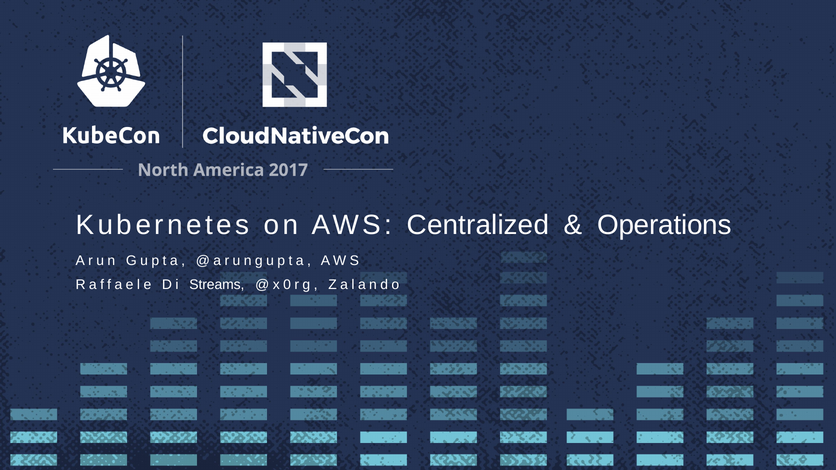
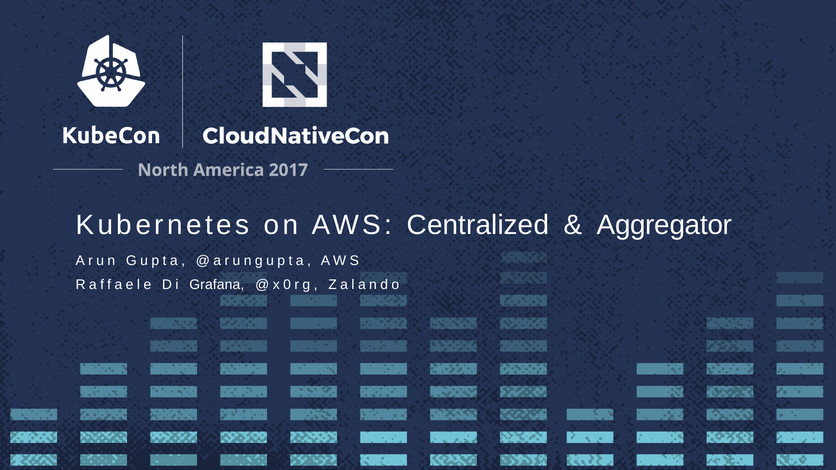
Operations: Operations -> Aggregator
Streams: Streams -> Grafana
